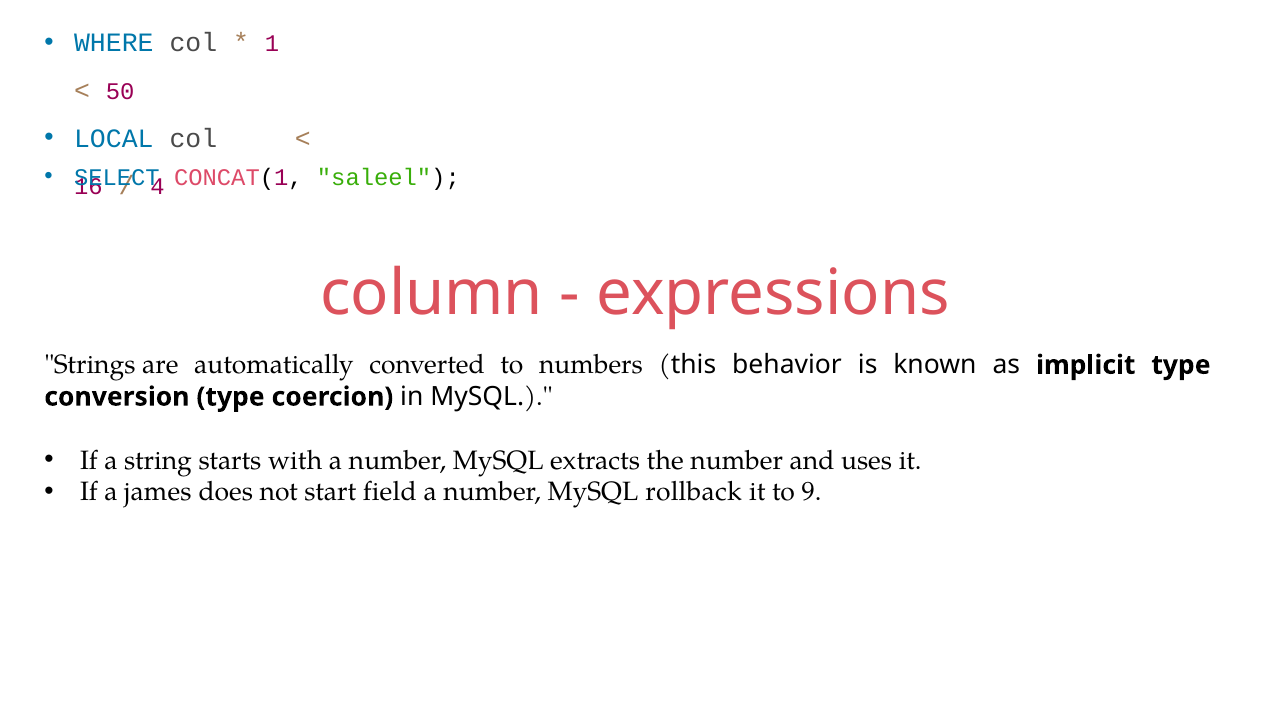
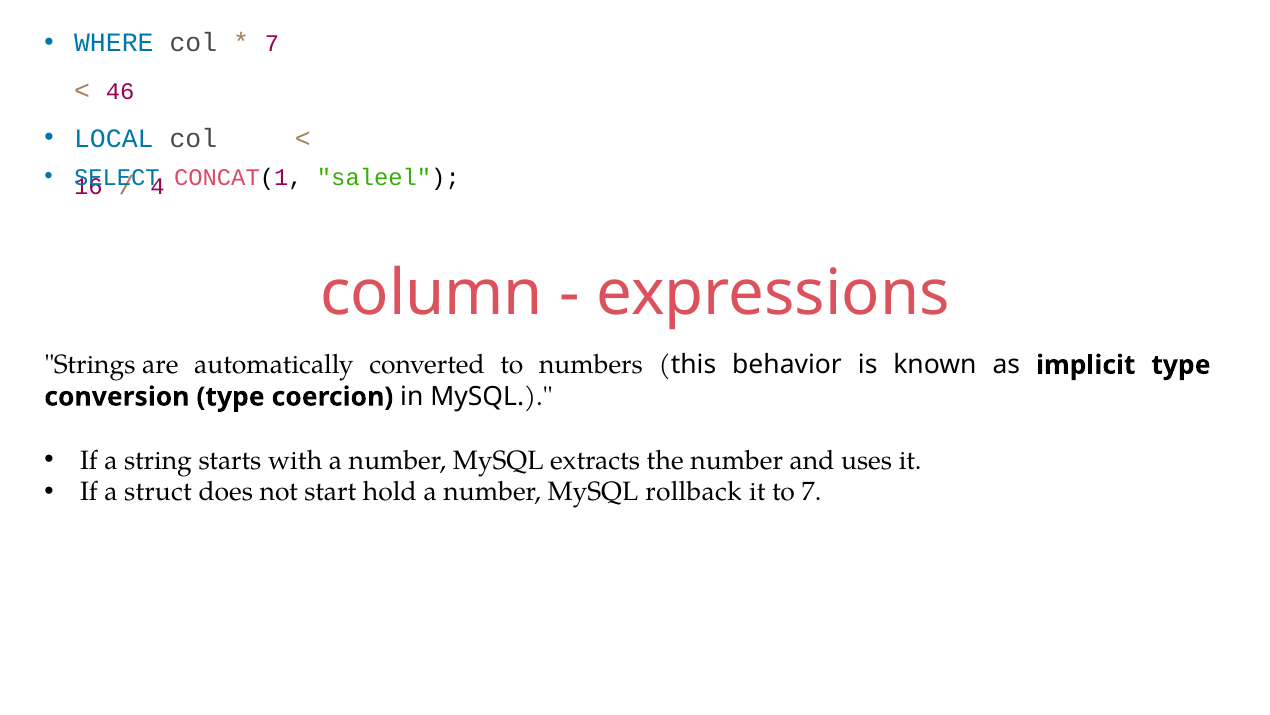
1 at (272, 44): 1 -> 7
50: 50 -> 46
james: james -> struct
field: field -> hold
to 9: 9 -> 7
